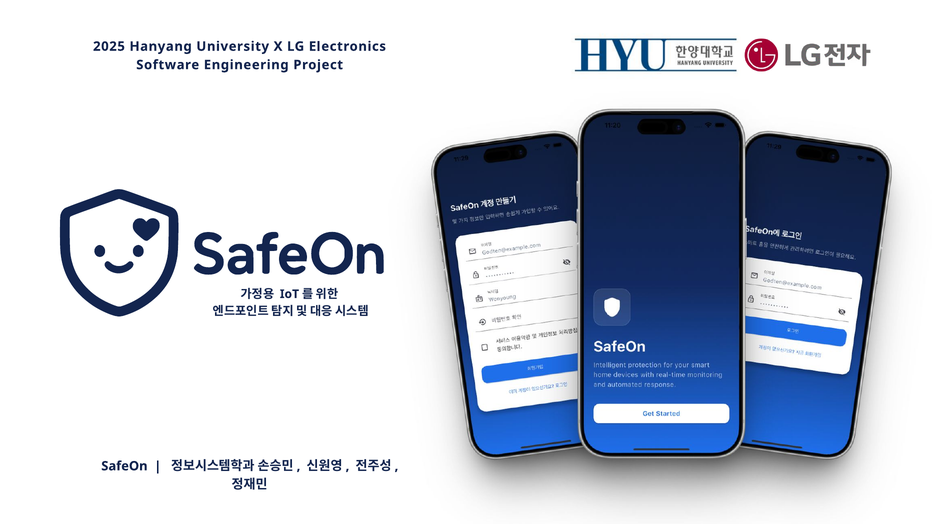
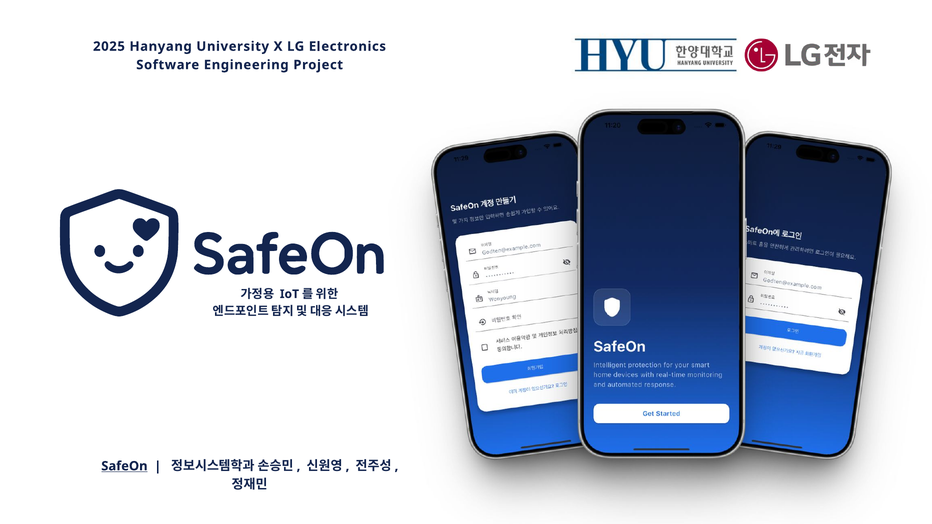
SafeOn underline: none -> present
